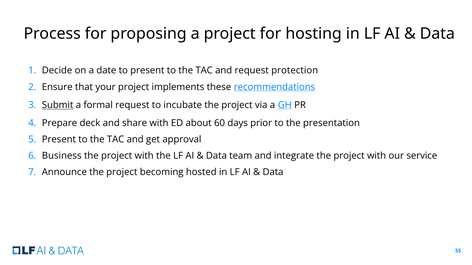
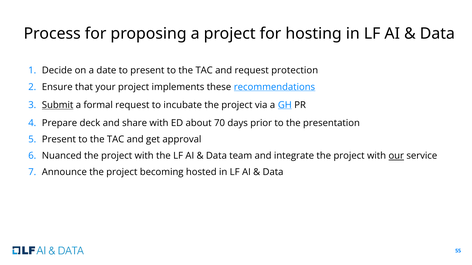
60: 60 -> 70
Business: Business -> Nuanced
our underline: none -> present
